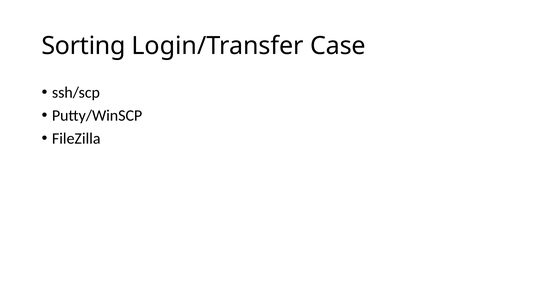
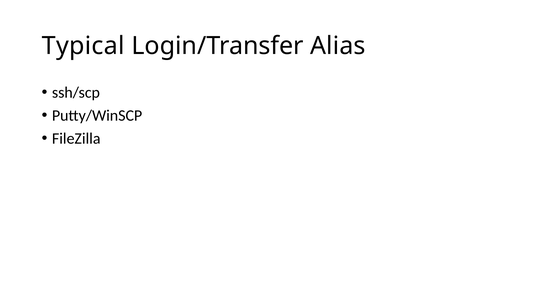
Sorting: Sorting -> Typical
Case: Case -> Alias
